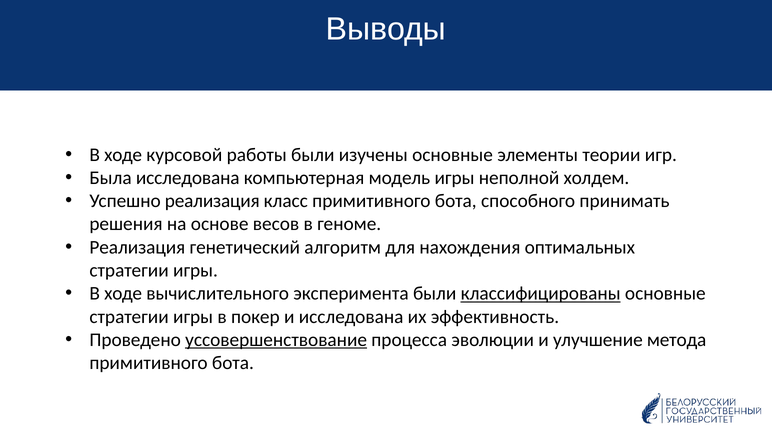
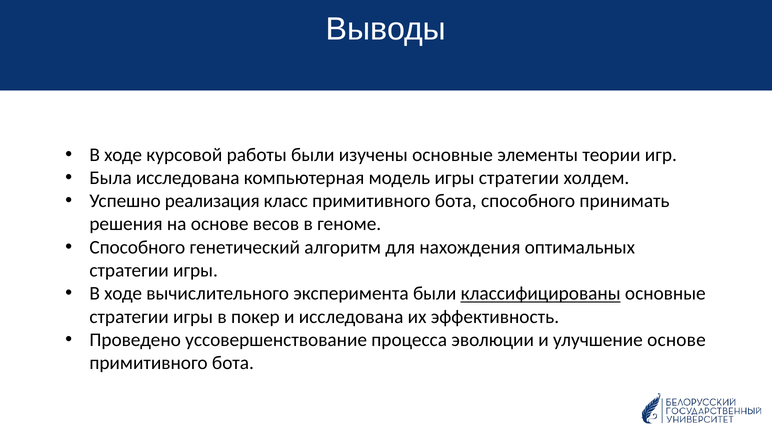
игры неполной: неполной -> стратегии
Реализация at (137, 247): Реализация -> Способного
уссовершенствование underline: present -> none
улучшение метода: метода -> основе
